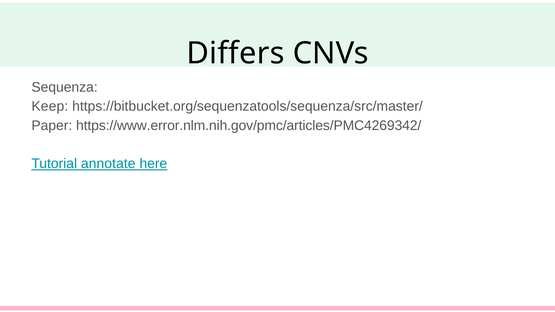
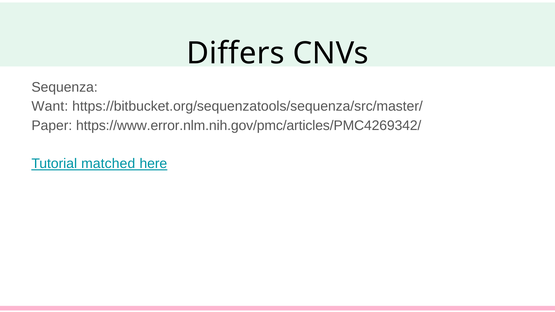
Keep: Keep -> Want
annotate: annotate -> matched
